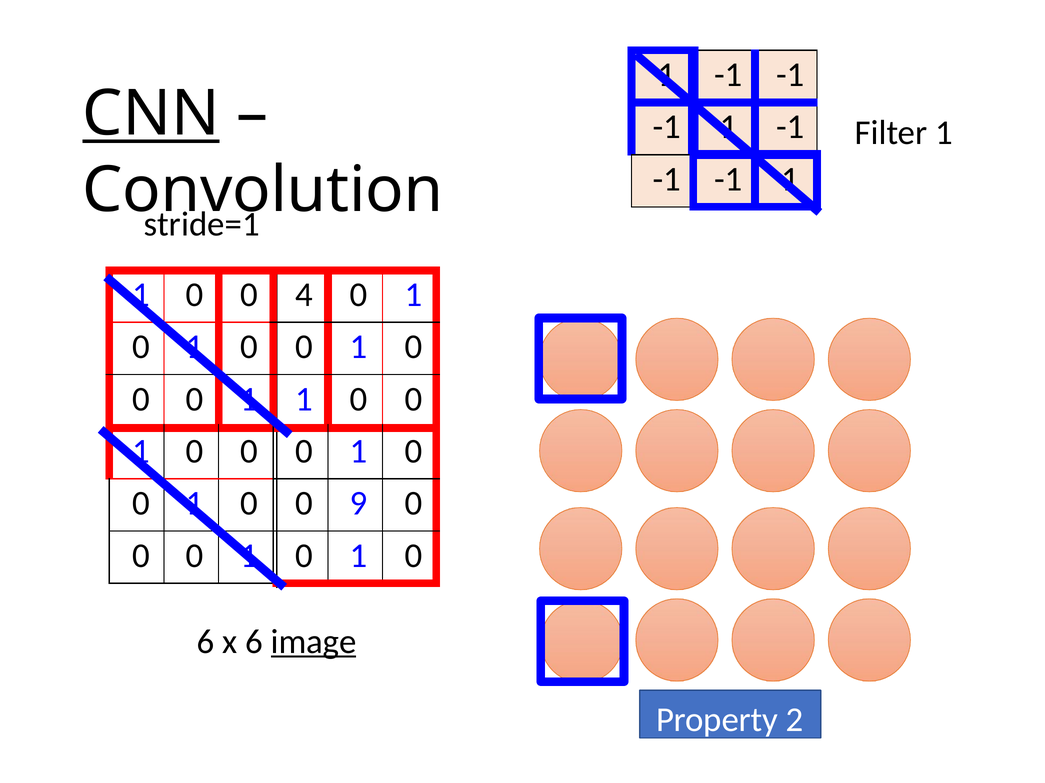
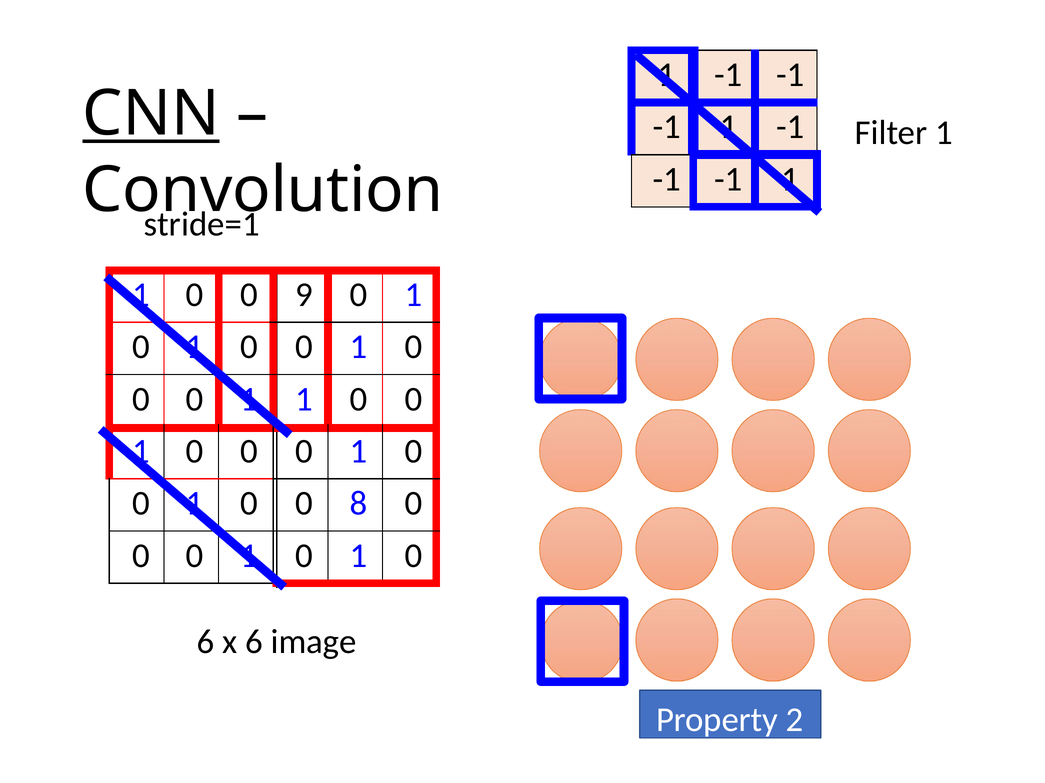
4: 4 -> 9
9: 9 -> 8
image underline: present -> none
